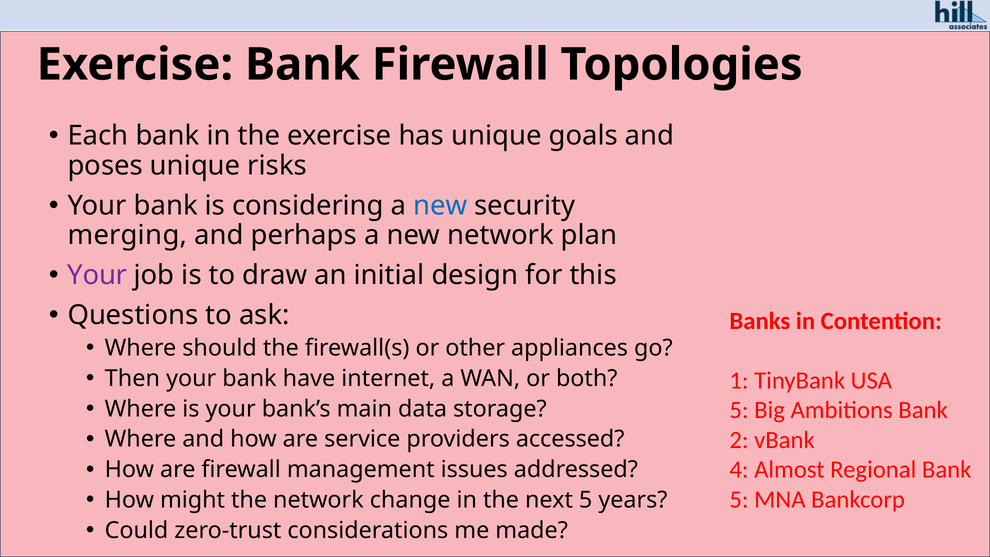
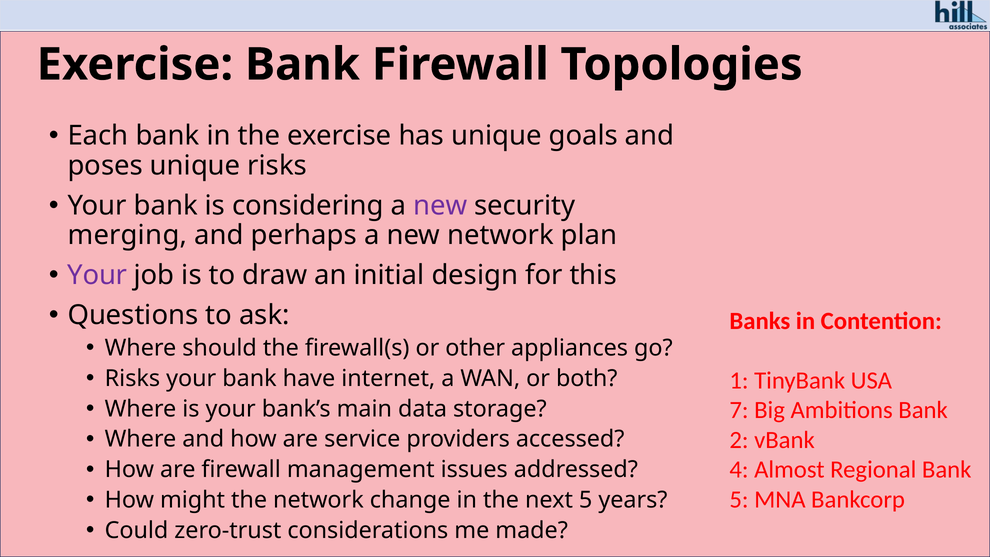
new at (440, 206) colour: blue -> purple
Then at (132, 378): Then -> Risks
5 at (739, 410): 5 -> 7
